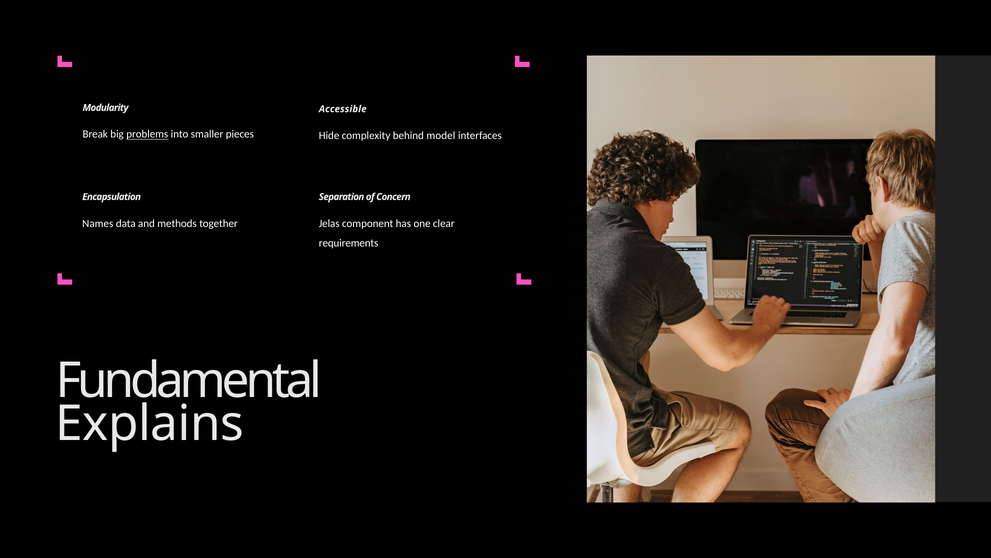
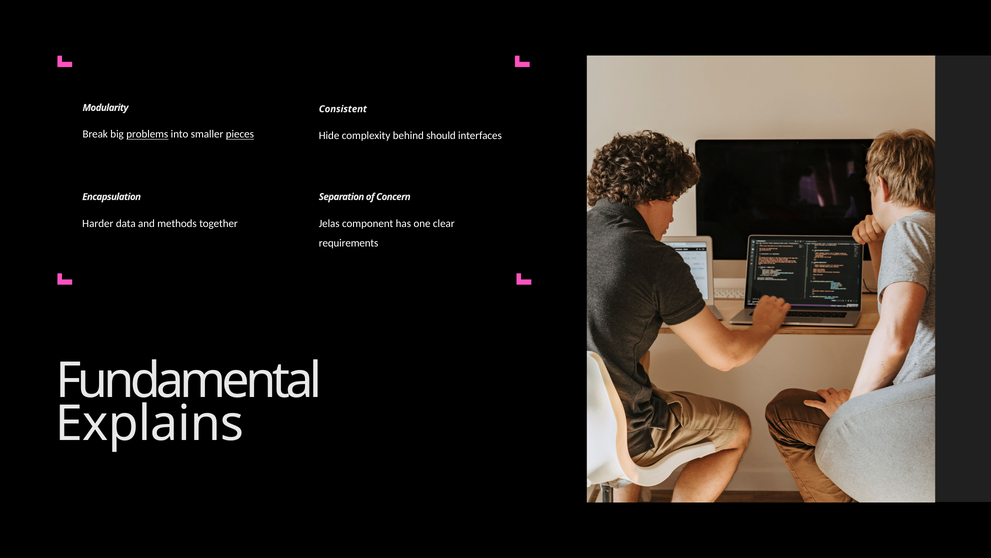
Accessible: Accessible -> Consistent
pieces underline: none -> present
model: model -> should
Names: Names -> Harder
